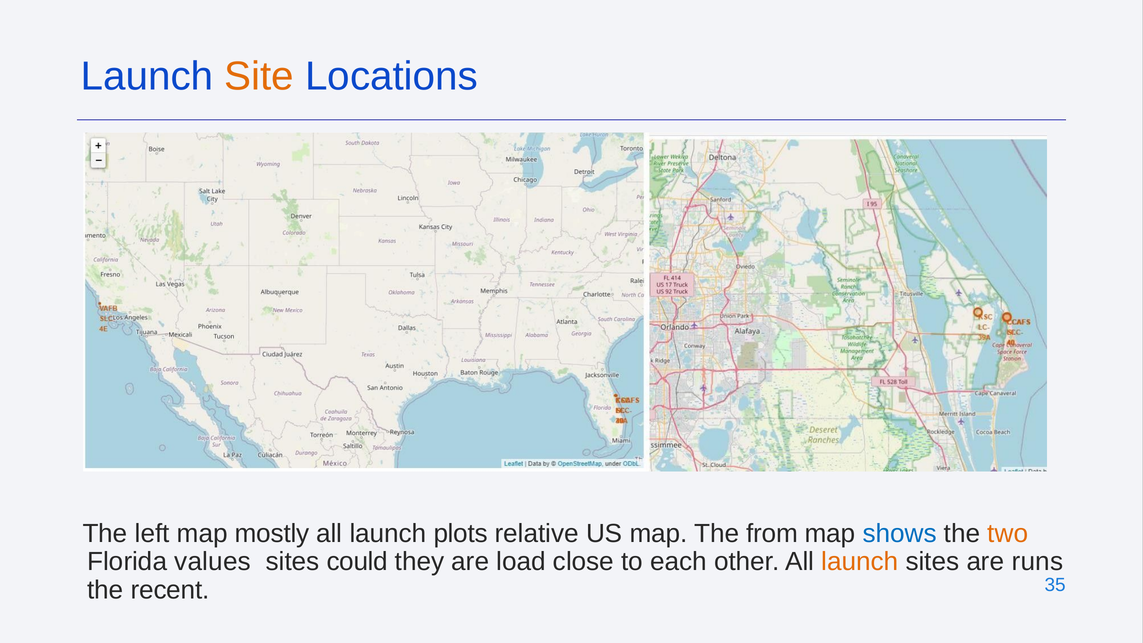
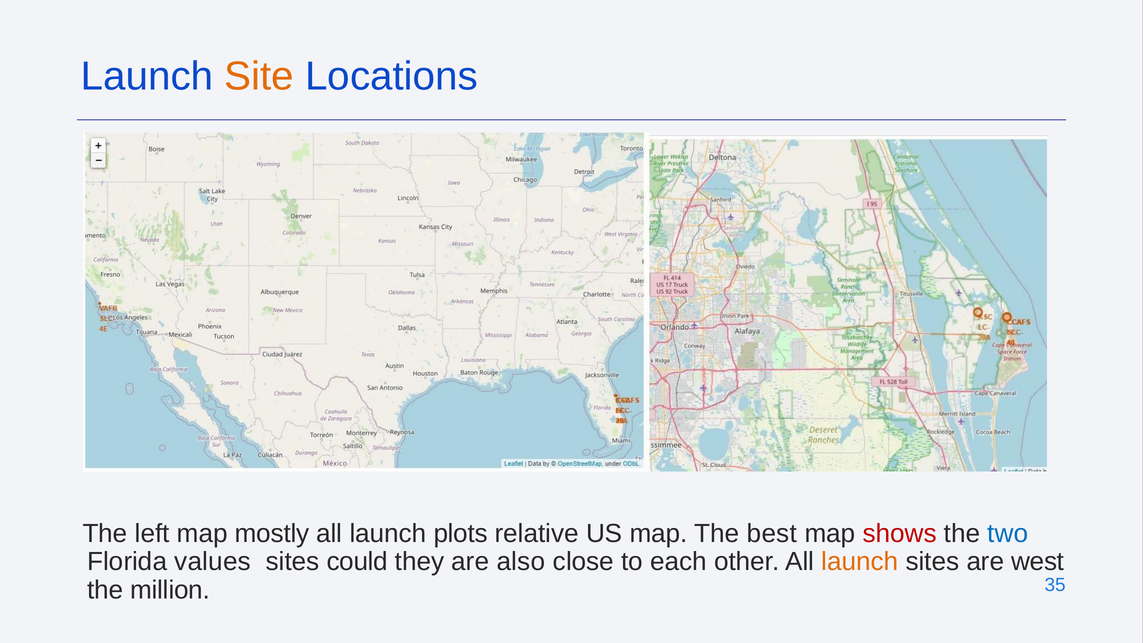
from: from -> best
shows colour: blue -> red
two colour: orange -> blue
load: load -> also
runs: runs -> west
recent: recent -> million
